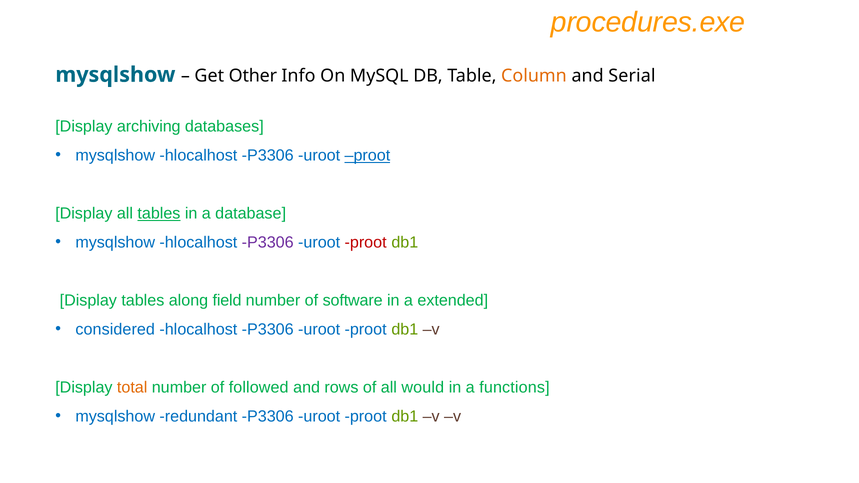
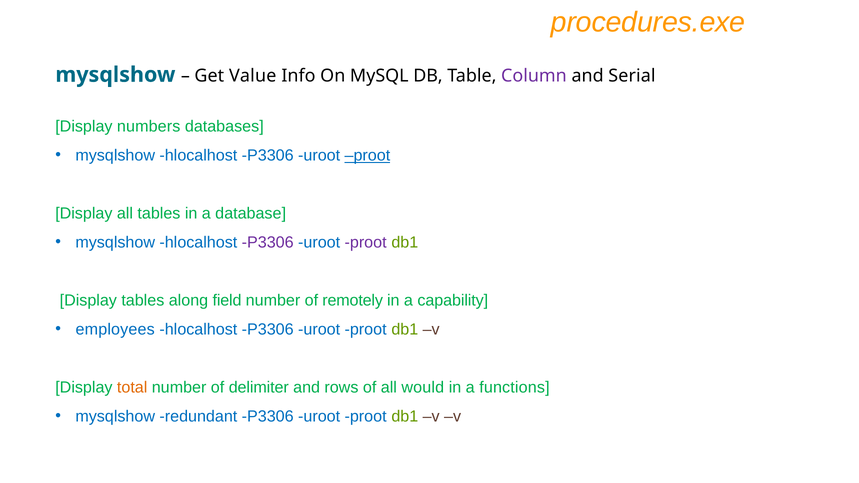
Other: Other -> Value
Column colour: orange -> purple
archiving: archiving -> numbers
tables at (159, 213) underline: present -> none
proot at (366, 242) colour: red -> purple
software: software -> remotely
extended: extended -> capability
considered: considered -> employees
followed: followed -> delimiter
